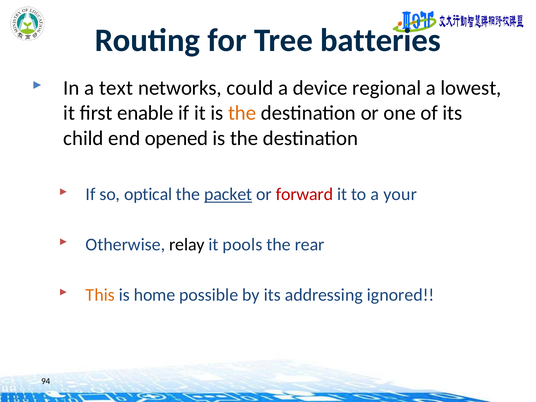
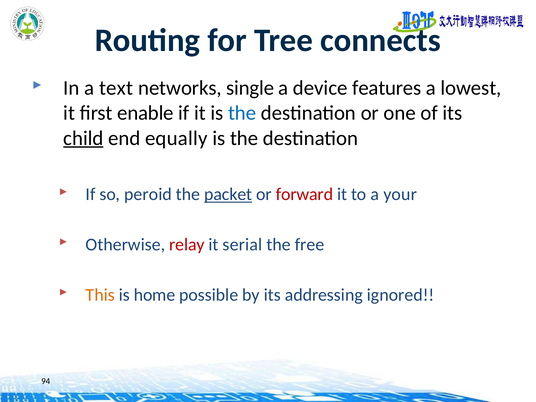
batteries: batteries -> connects
could: could -> single
regional: regional -> features
the at (242, 113) colour: orange -> blue
child underline: none -> present
opened: opened -> equally
optical: optical -> peroid
relay colour: black -> red
pools: pools -> serial
rear: rear -> free
